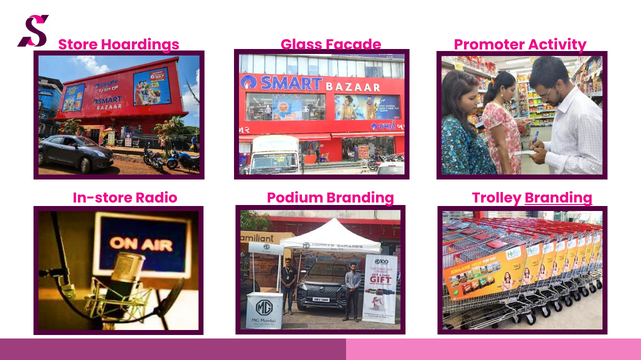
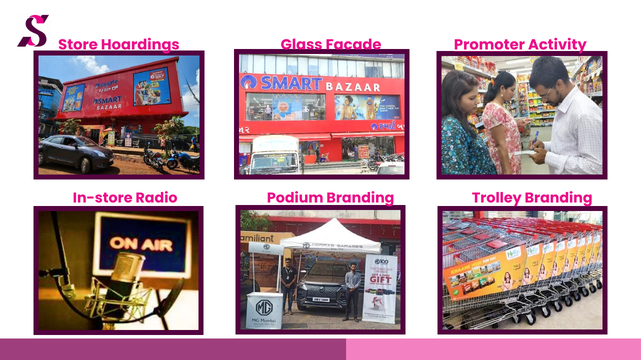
Branding at (559, 199) underline: present -> none
